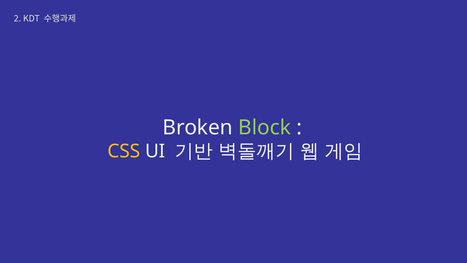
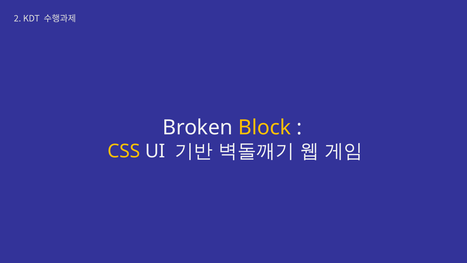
Block colour: light green -> yellow
